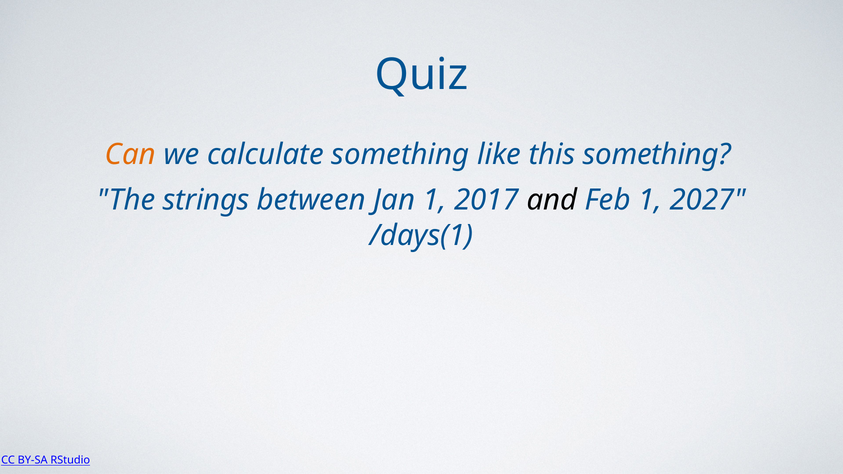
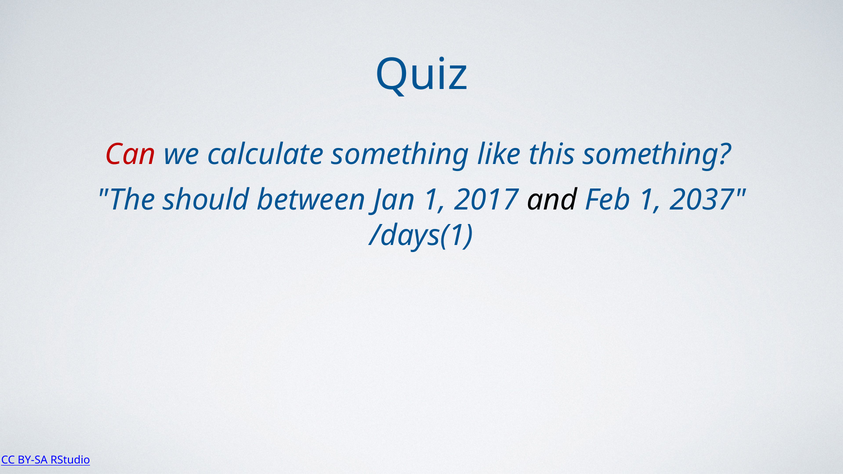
Can colour: orange -> red
strings: strings -> should
2027: 2027 -> 2037
